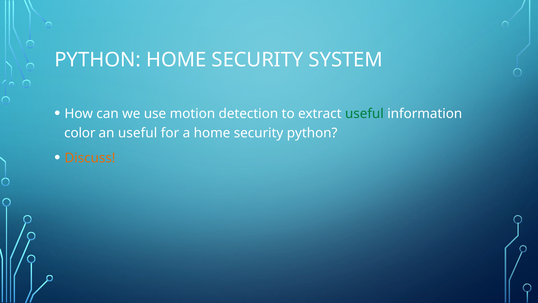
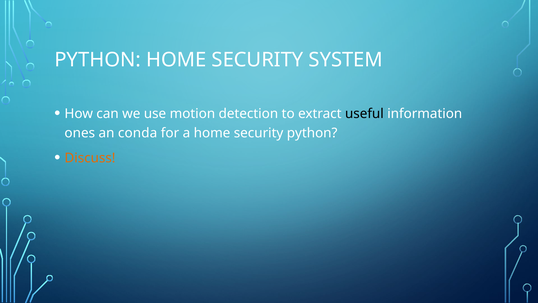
useful at (364, 114) colour: green -> black
color: color -> ones
an useful: useful -> conda
